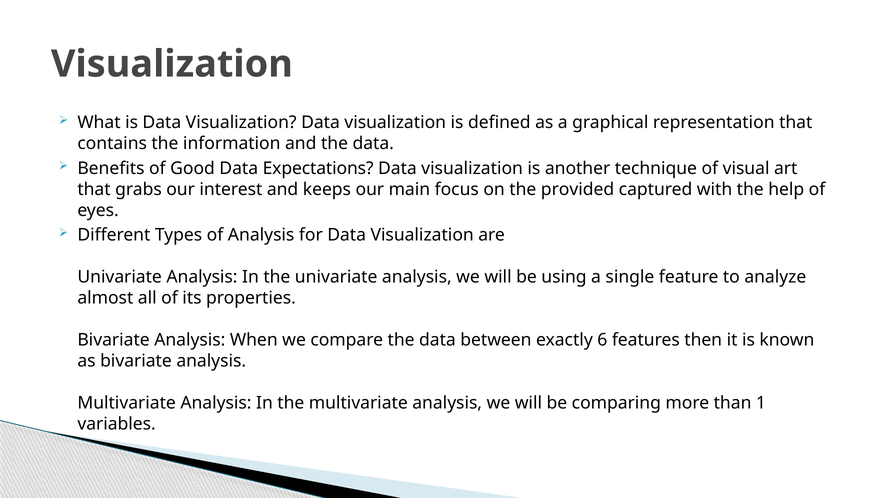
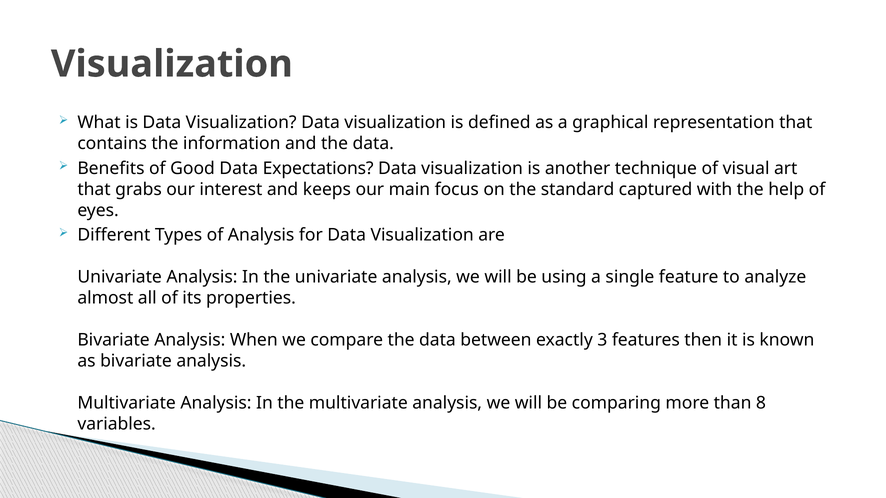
provided: provided -> standard
6: 6 -> 3
1: 1 -> 8
